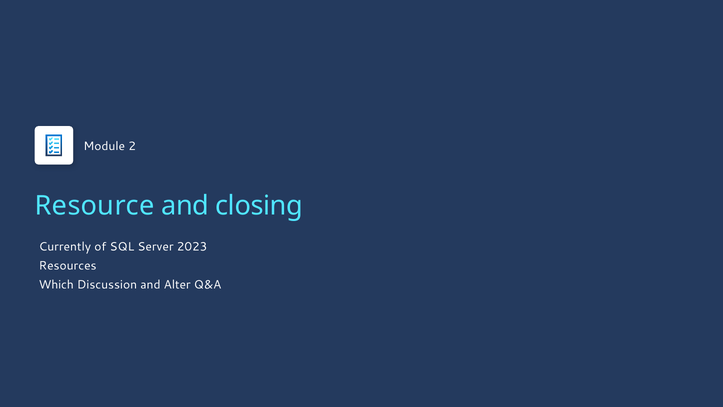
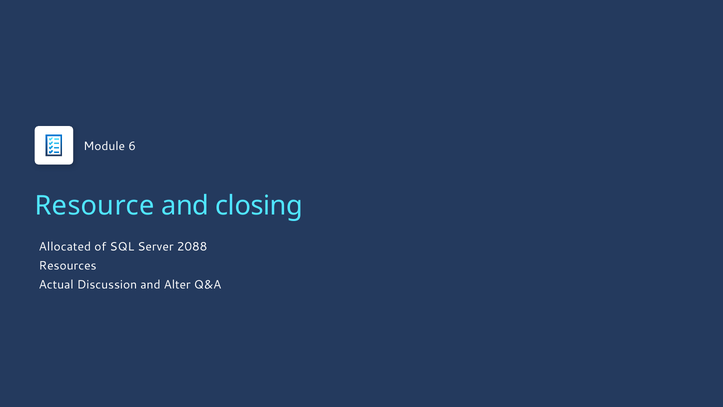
2: 2 -> 6
Currently: Currently -> Allocated
2023: 2023 -> 2088
Which: Which -> Actual
